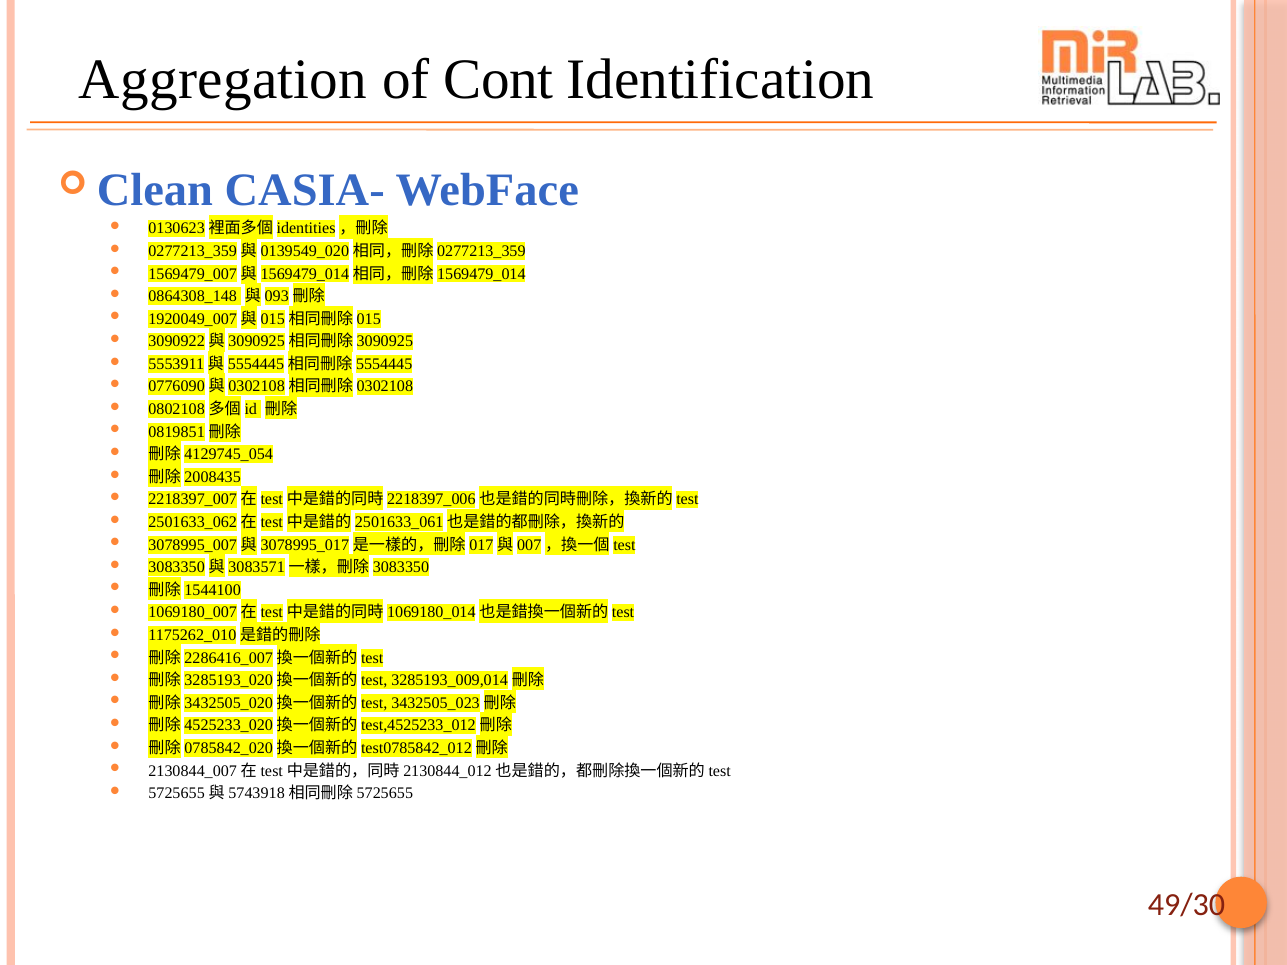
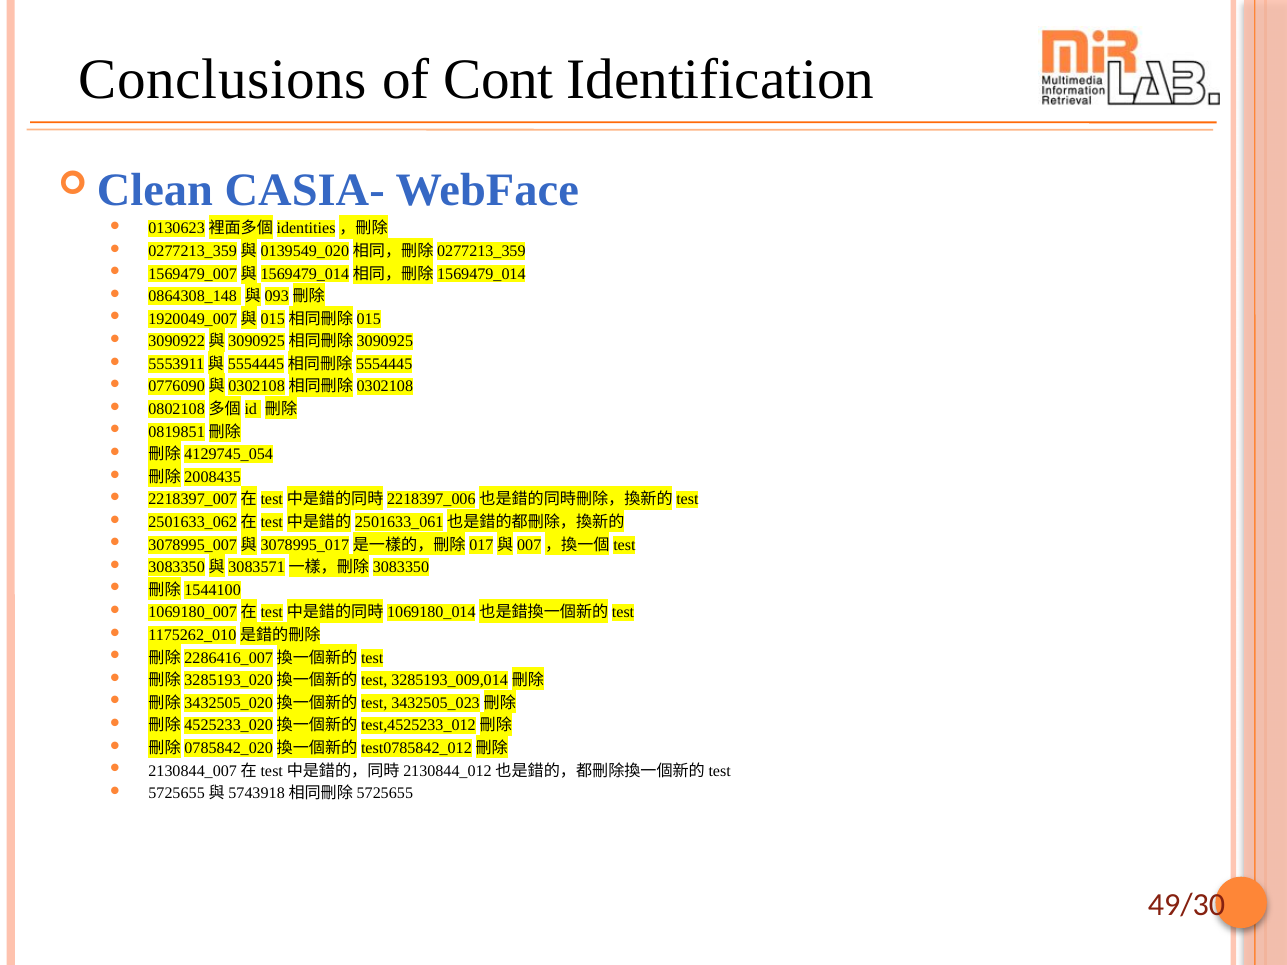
Aggregation: Aggregation -> Conclusions
